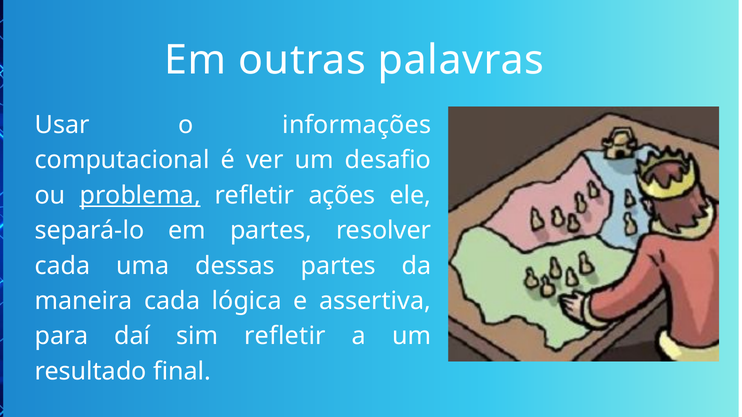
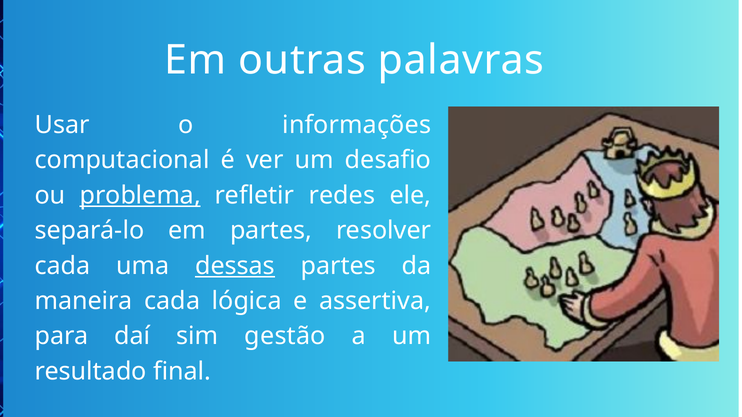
ações: ações -> redes
dessas underline: none -> present
sim refletir: refletir -> gestão
